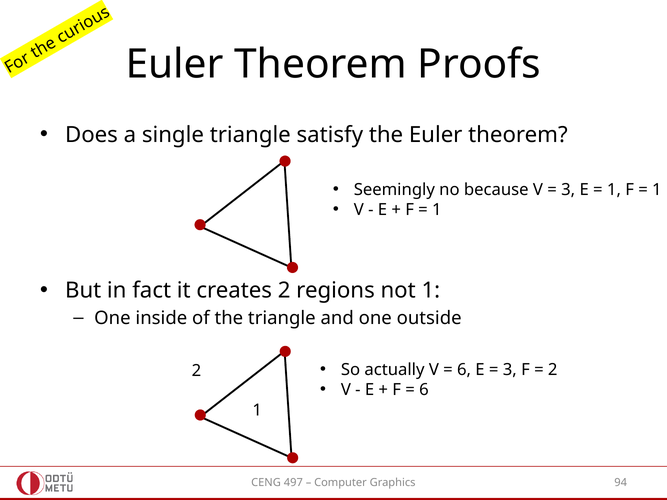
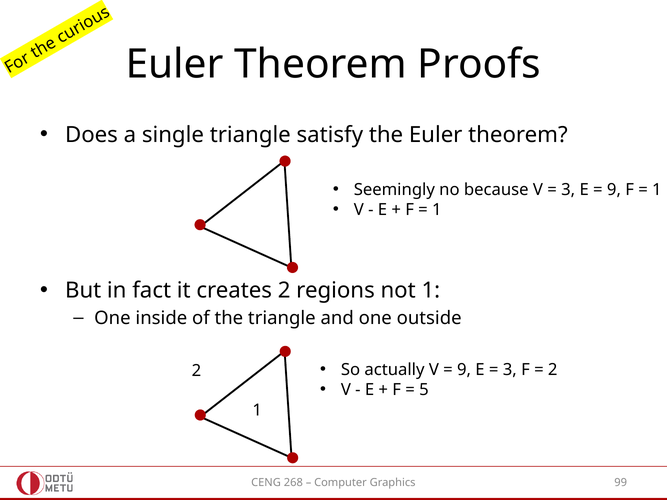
1 at (614, 190): 1 -> 9
6 at (464, 370): 6 -> 9
6 at (424, 390): 6 -> 5
497: 497 -> 268
94: 94 -> 99
